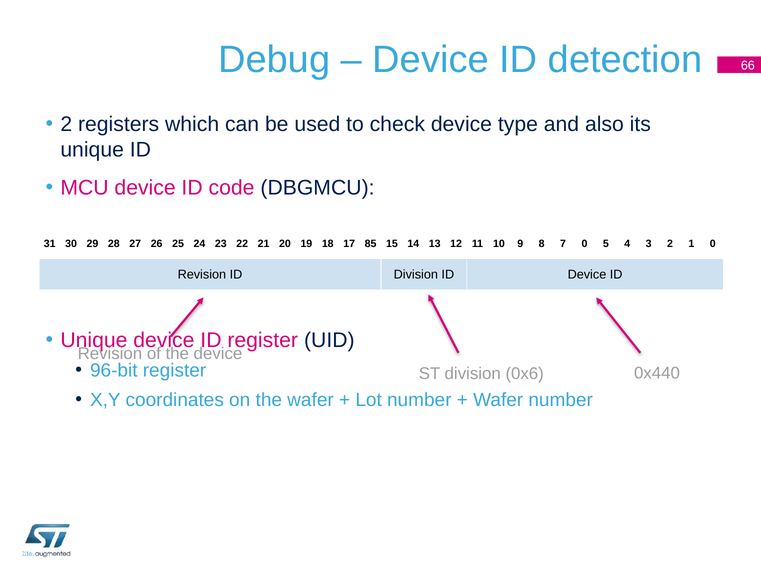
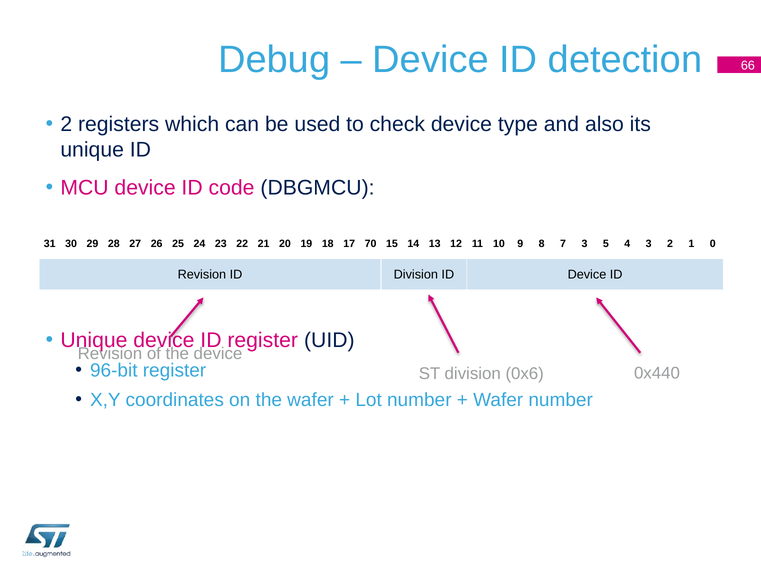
85: 85 -> 70
7 0: 0 -> 3
